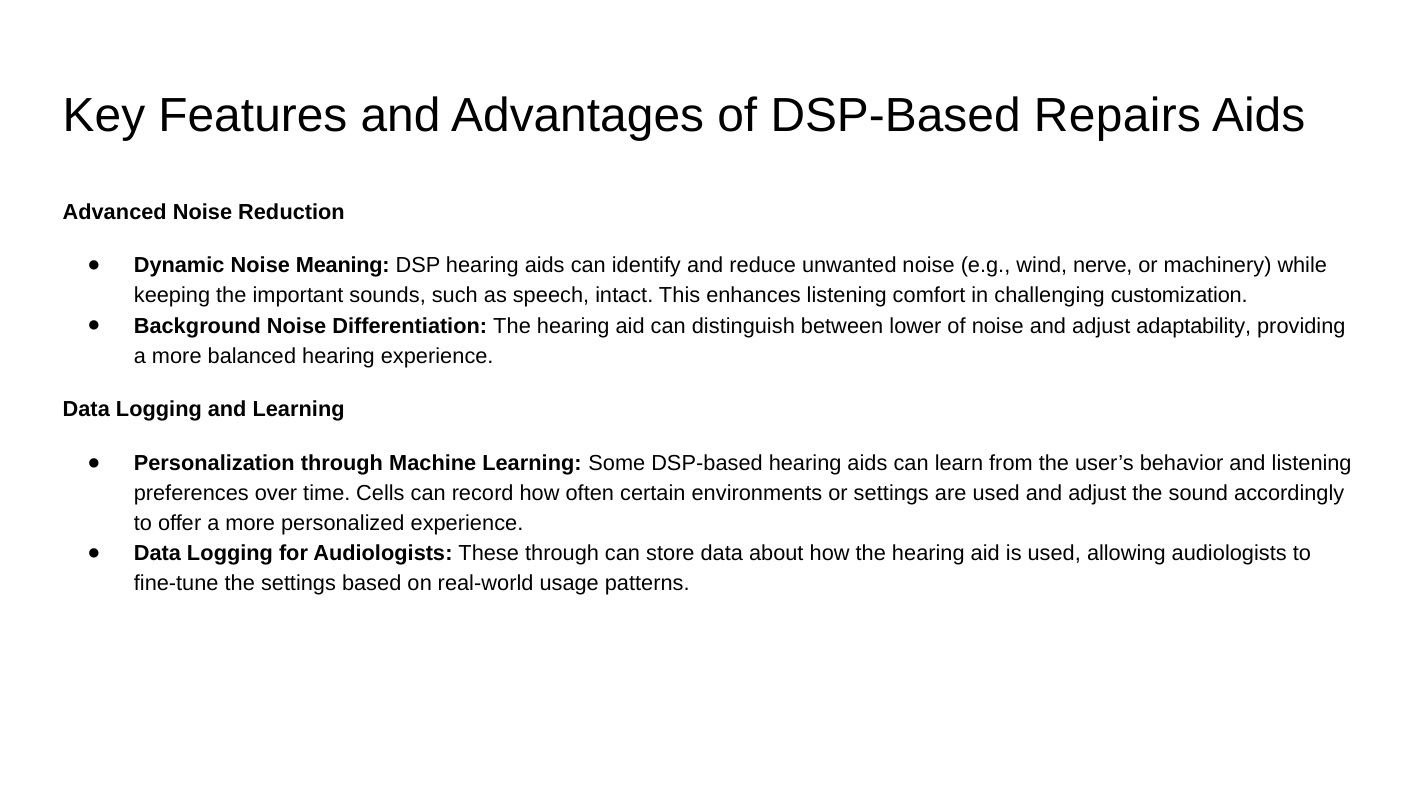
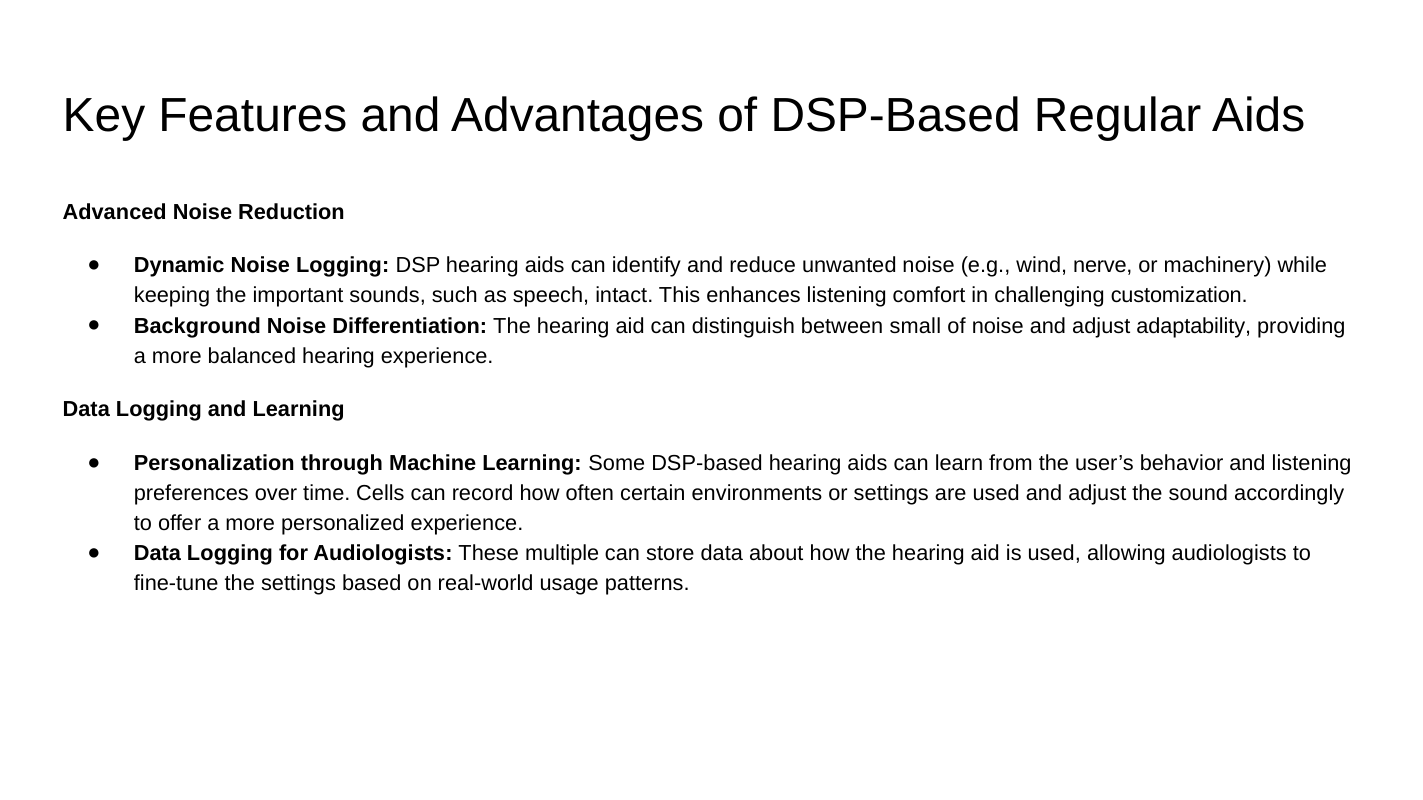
Repairs: Repairs -> Regular
Noise Meaning: Meaning -> Logging
lower: lower -> small
These through: through -> multiple
